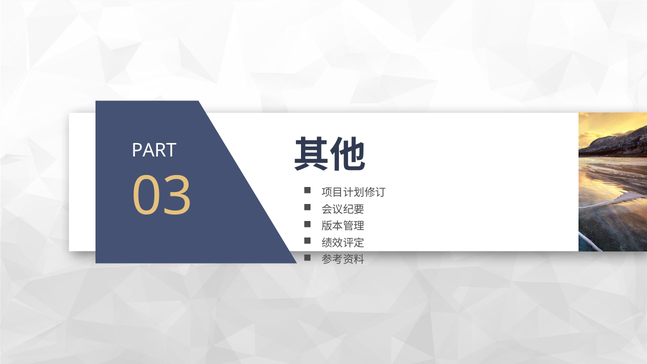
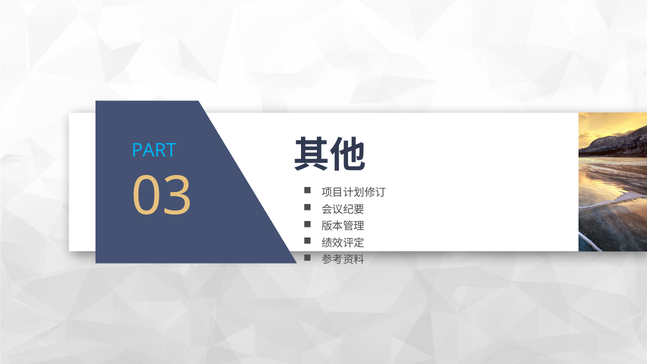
PART colour: white -> light blue
